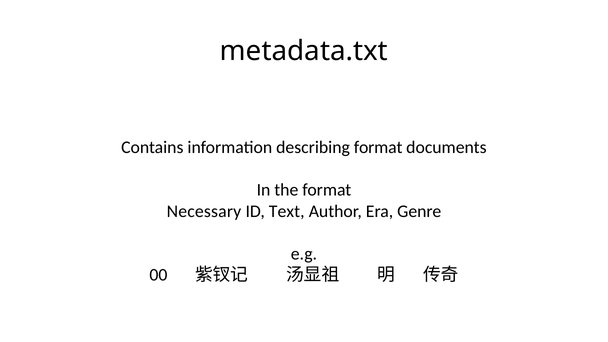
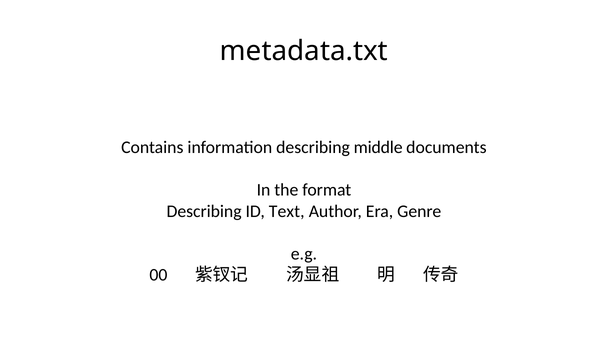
describing format: format -> middle
Necessary at (204, 211): Necessary -> Describing
